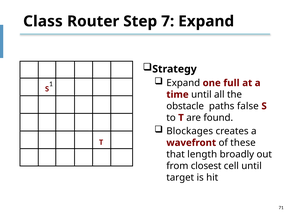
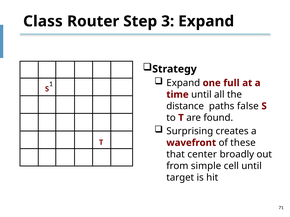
7: 7 -> 3
obstacle: obstacle -> distance
Blockages: Blockages -> Surprising
length: length -> center
closest: closest -> simple
